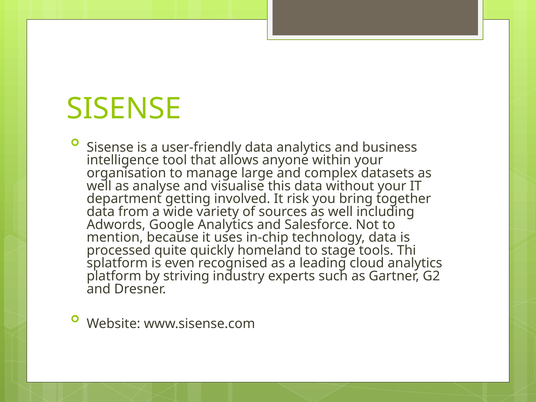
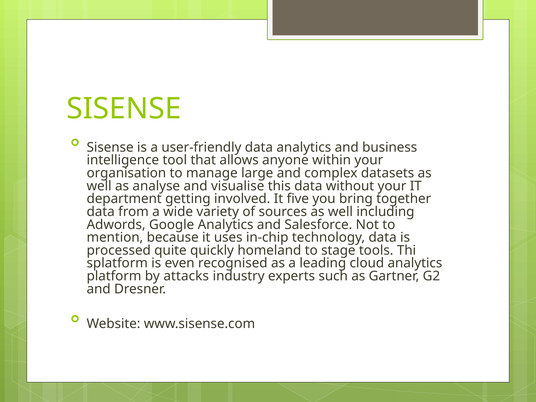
risk: risk -> five
striving: striving -> attacks
